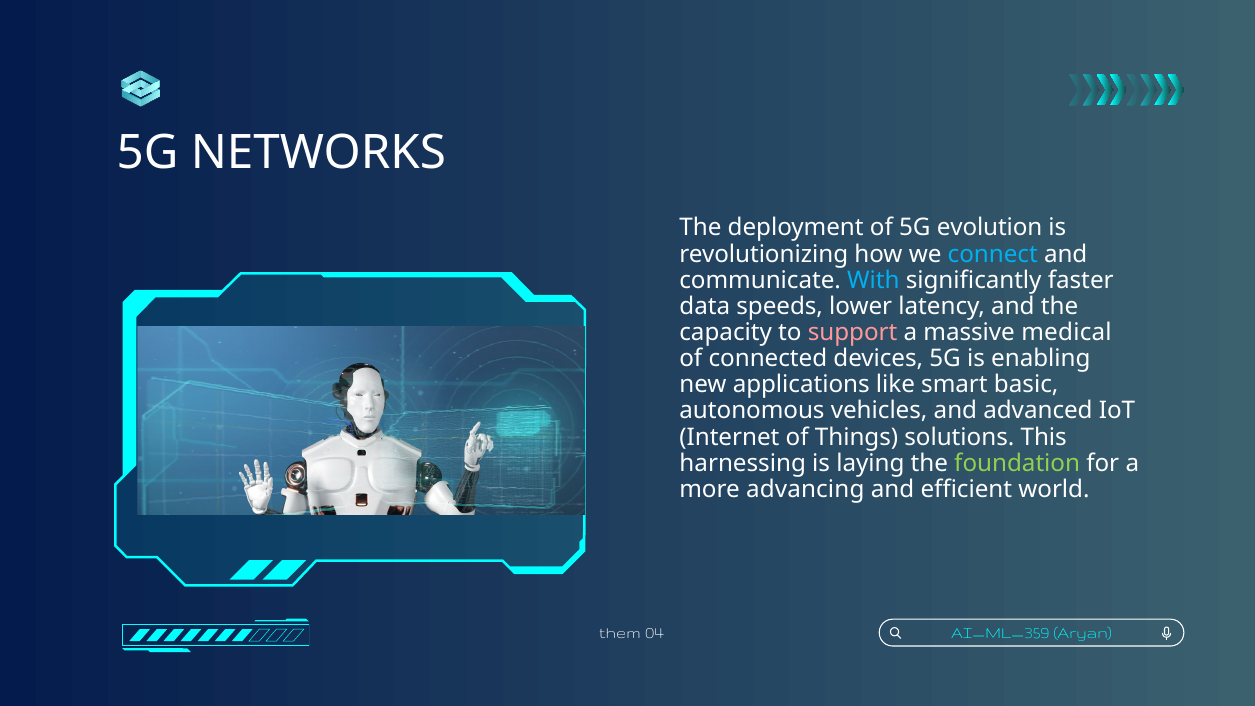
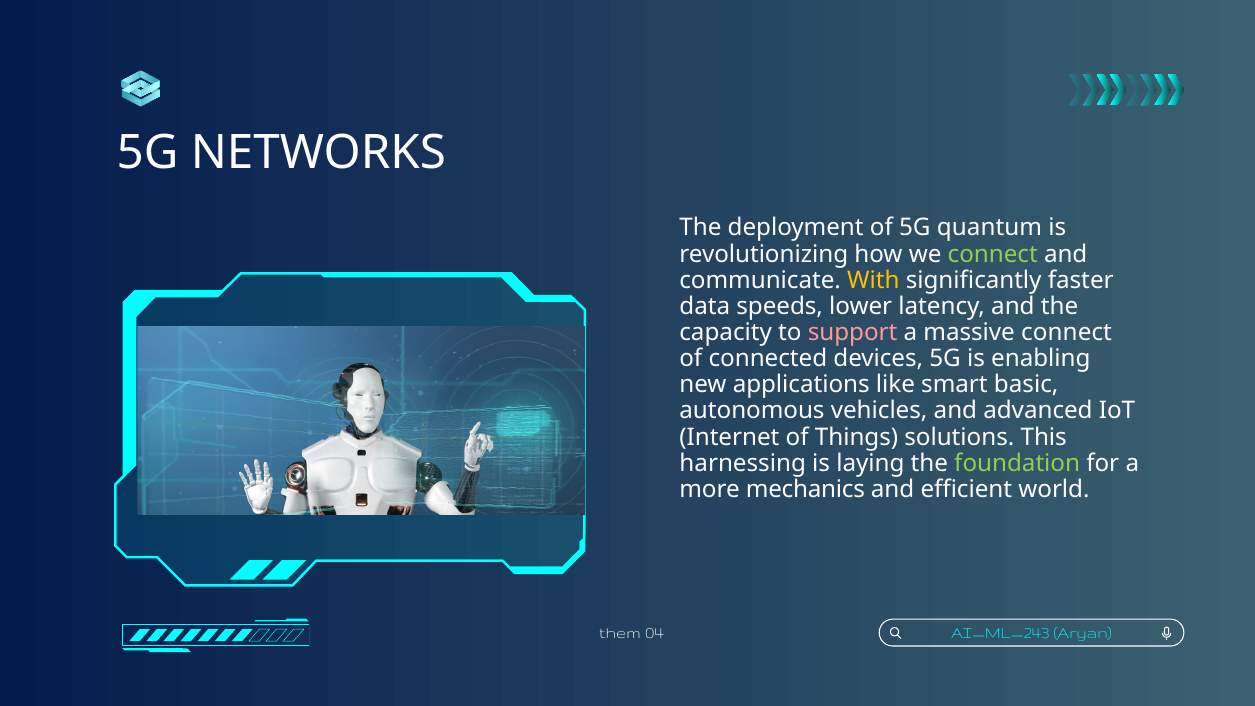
evolution: evolution -> quantum
connect at (993, 254) colour: light blue -> light green
With colour: light blue -> yellow
massive medical: medical -> connect
advancing: advancing -> mechanics
AI_ML_359: AI_ML_359 -> AI_ML_243
